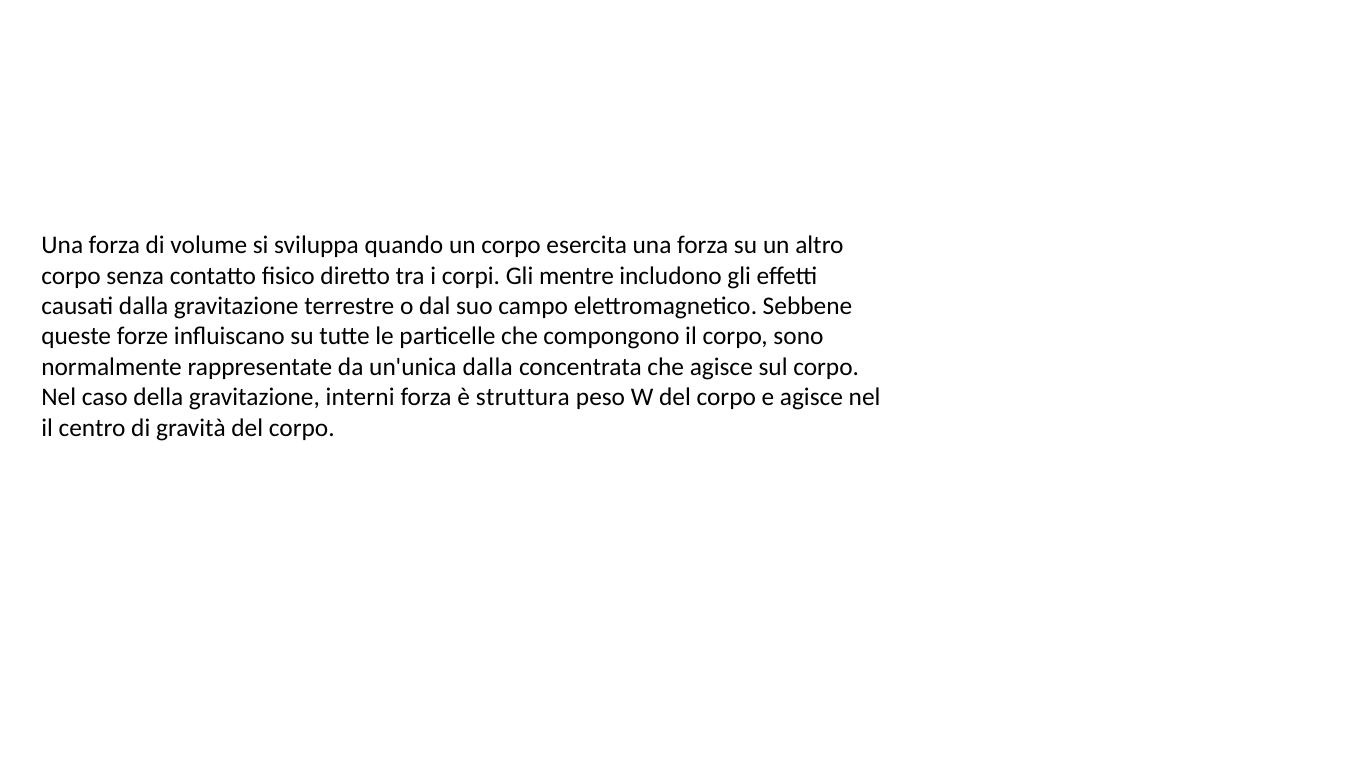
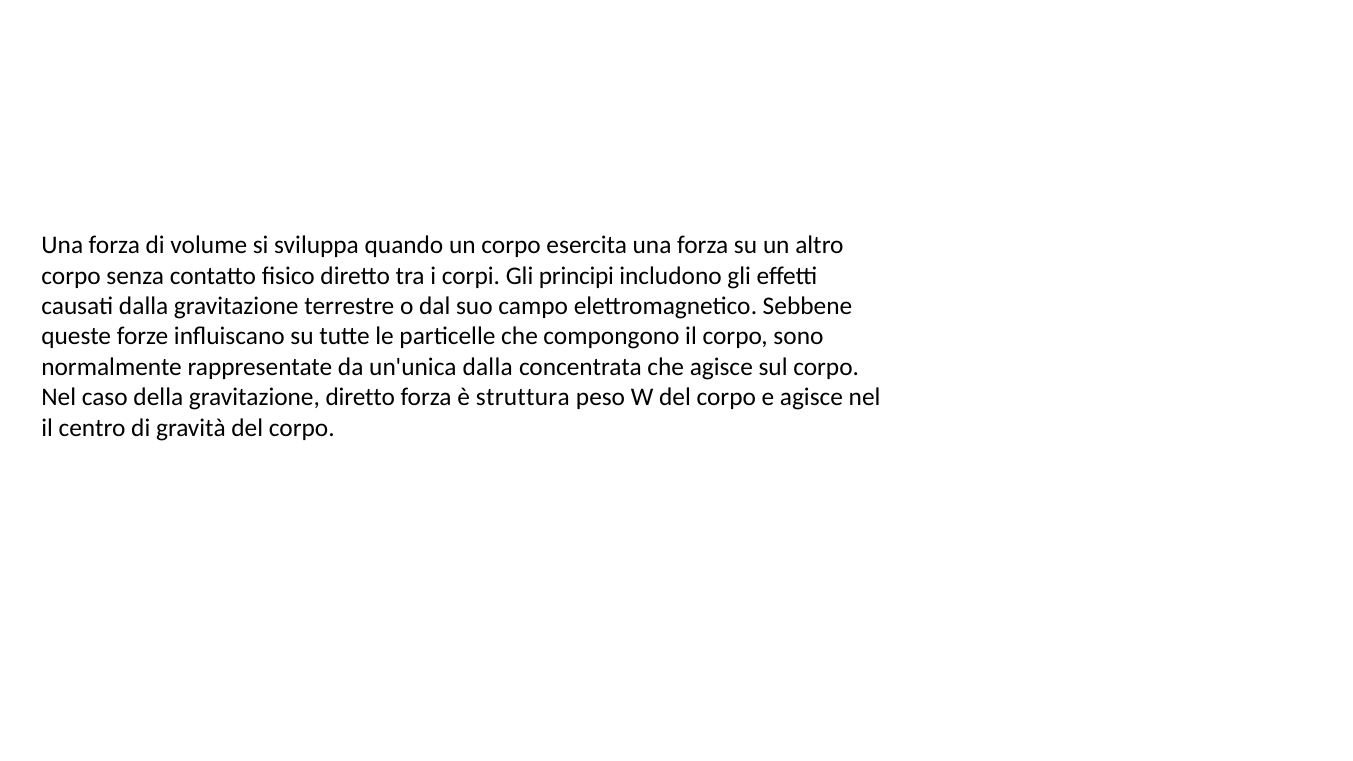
mentre: mentre -> principi
gravitazione interni: interni -> diretto
